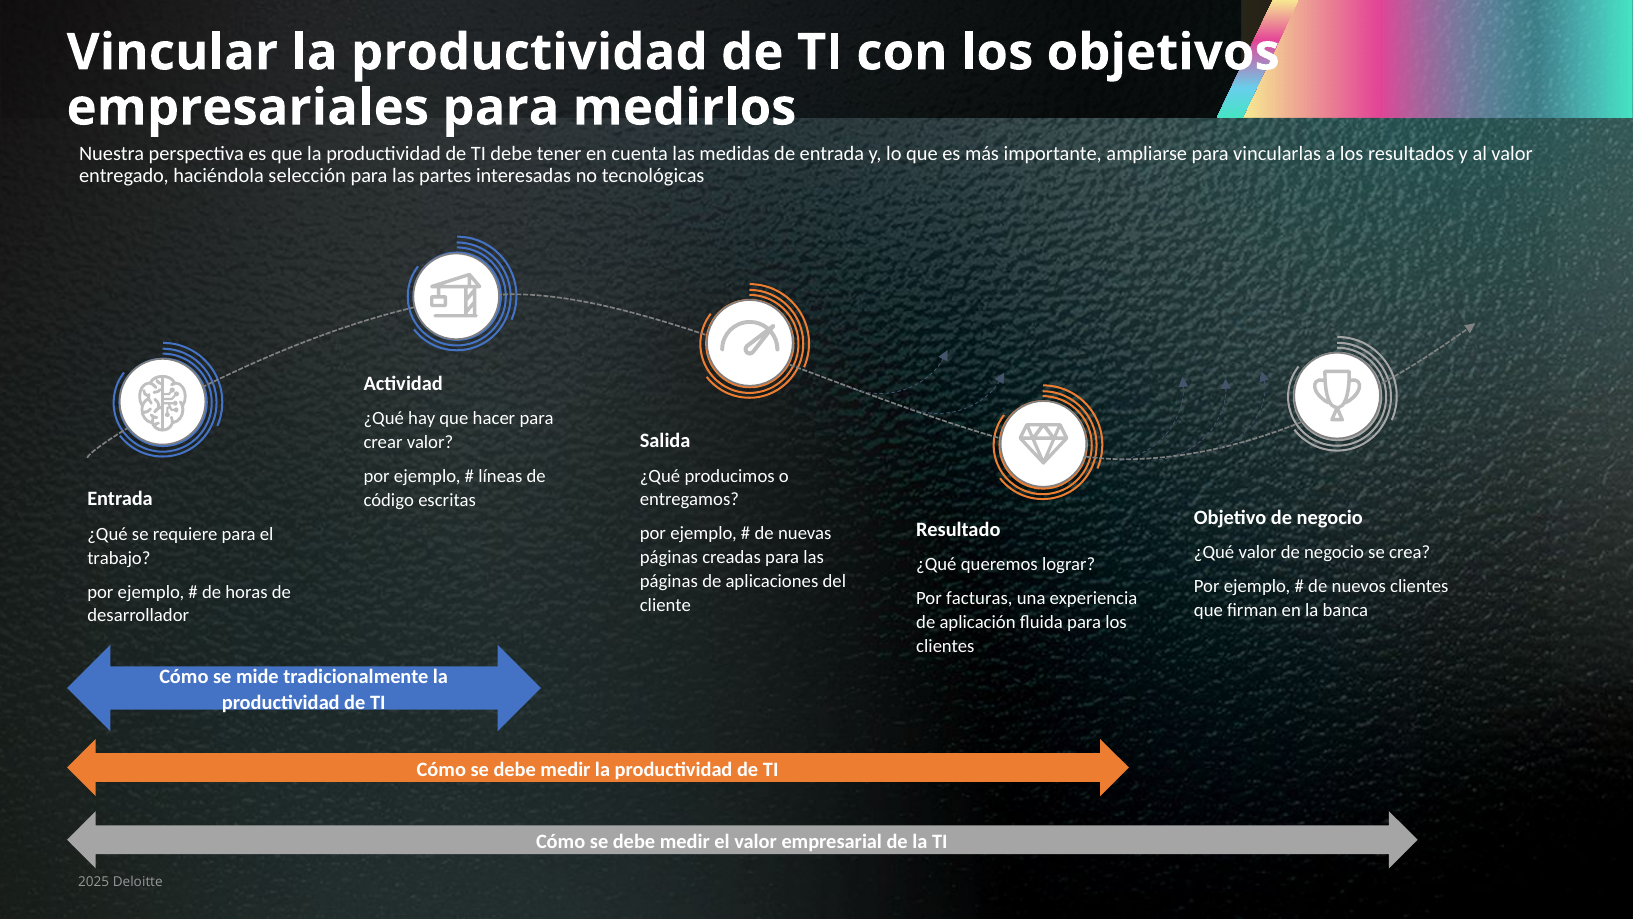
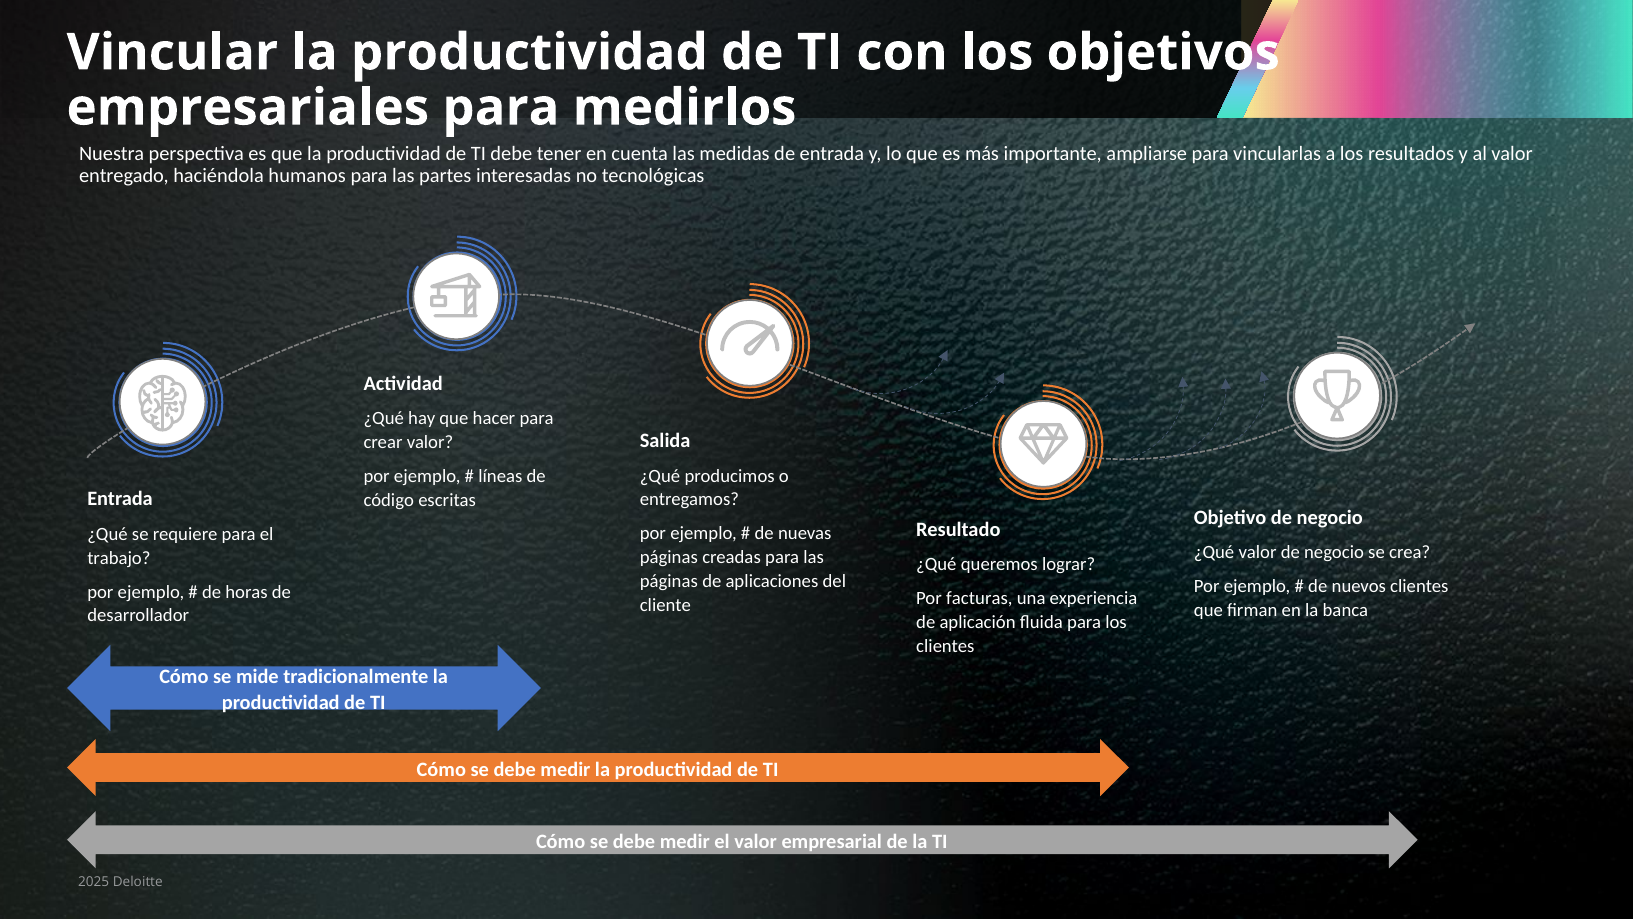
selección: selección -> humanos
